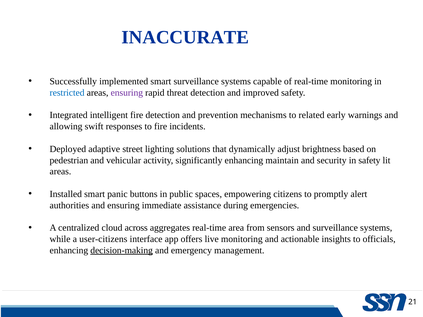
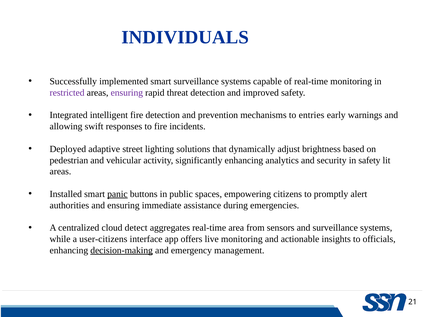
INACCURATE: INACCURATE -> INDIVIDUALS
restricted colour: blue -> purple
related: related -> entries
maintain: maintain -> analytics
panic underline: none -> present
across: across -> detect
